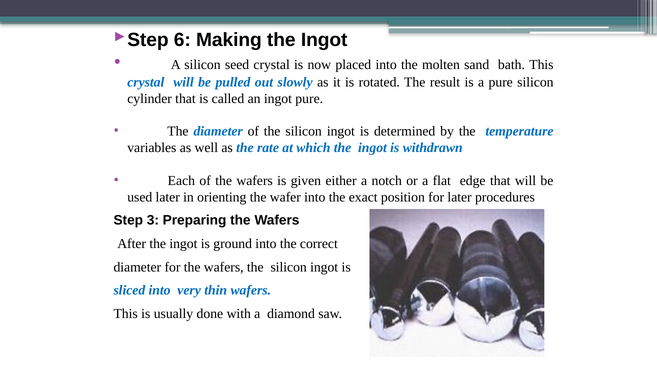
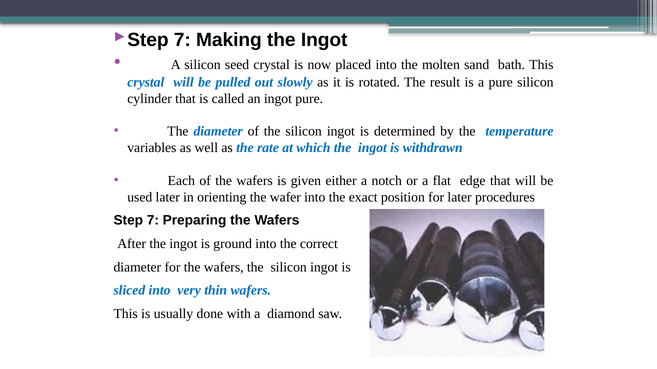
6 at (182, 40): 6 -> 7
Step 3: 3 -> 7
